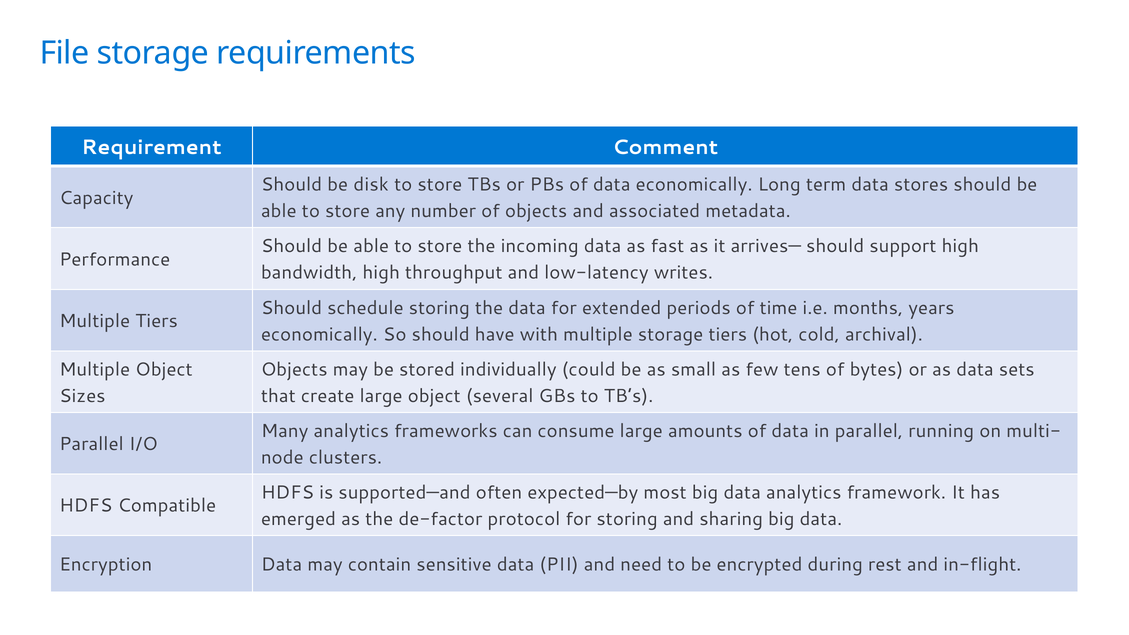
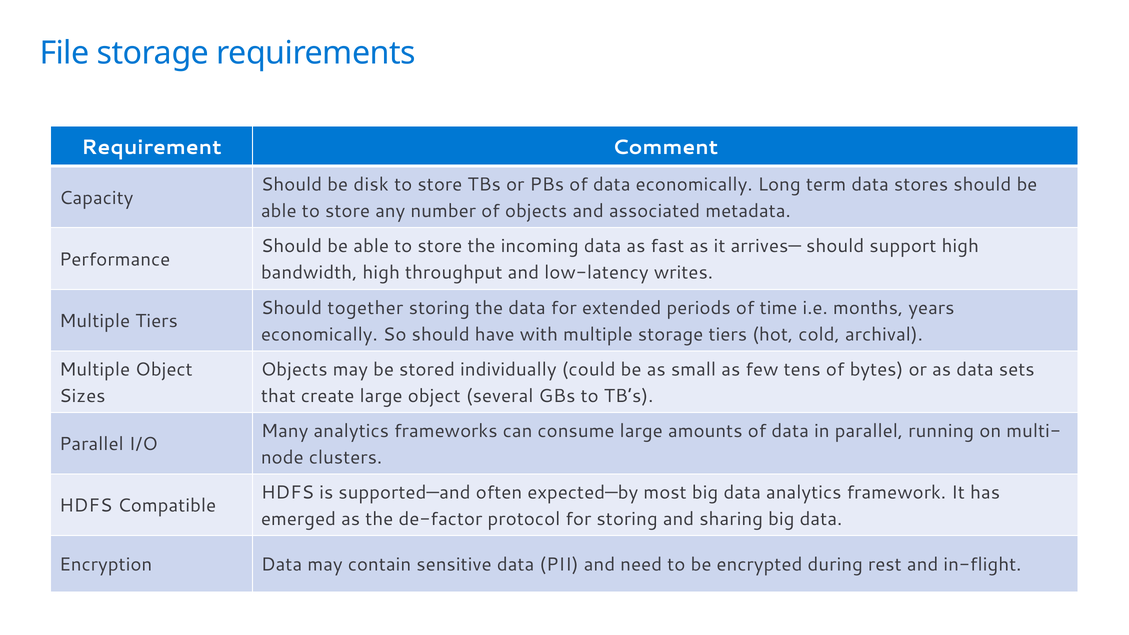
schedule: schedule -> together
